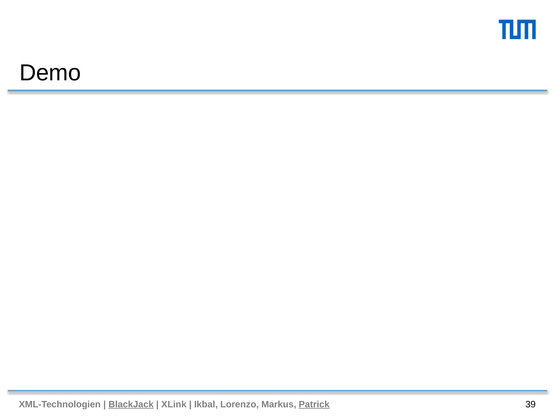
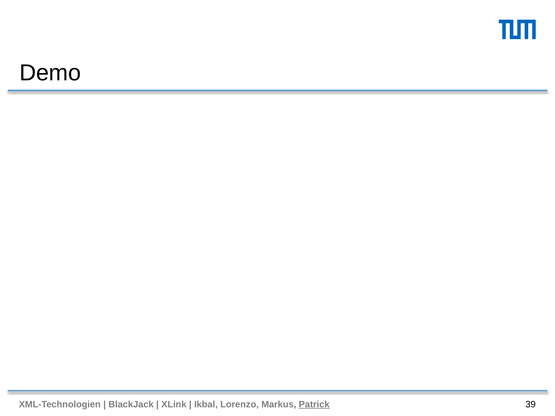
BlackJack underline: present -> none
